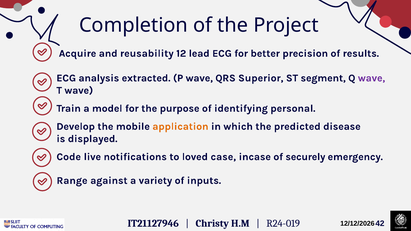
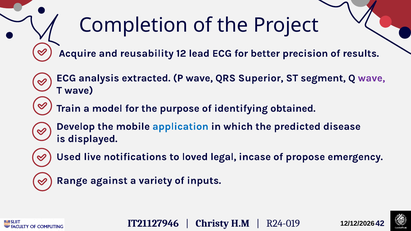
personal: personal -> obtained
application colour: orange -> blue
Code: Code -> Used
case: case -> legal
securely: securely -> propose
